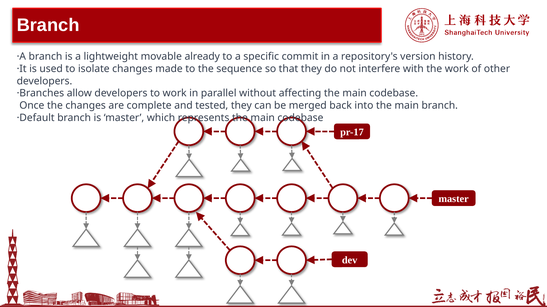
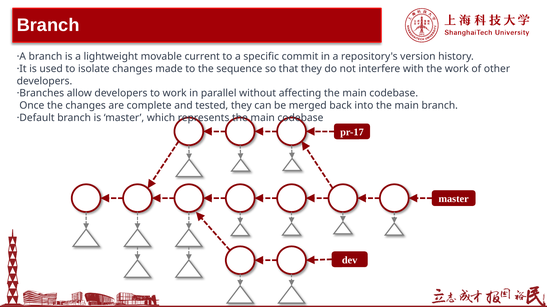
already: already -> current
